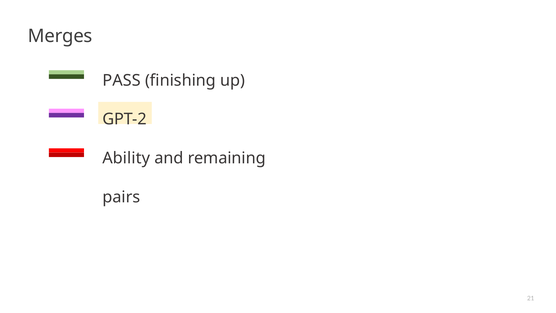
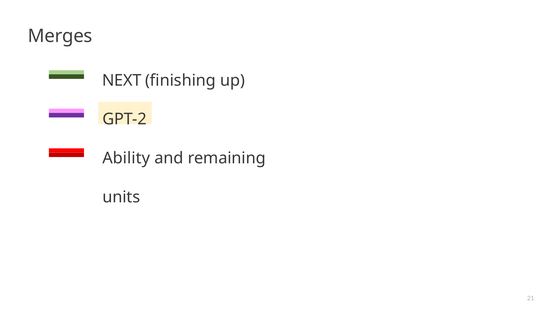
PASS: PASS -> NEXT
pairs: pairs -> units
